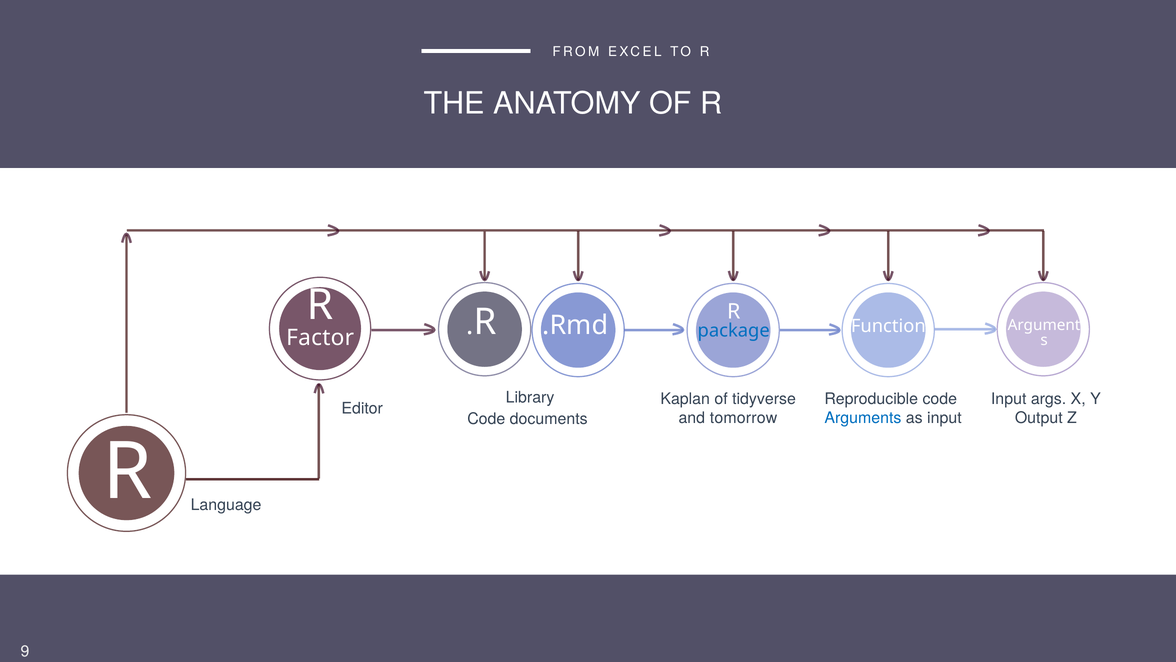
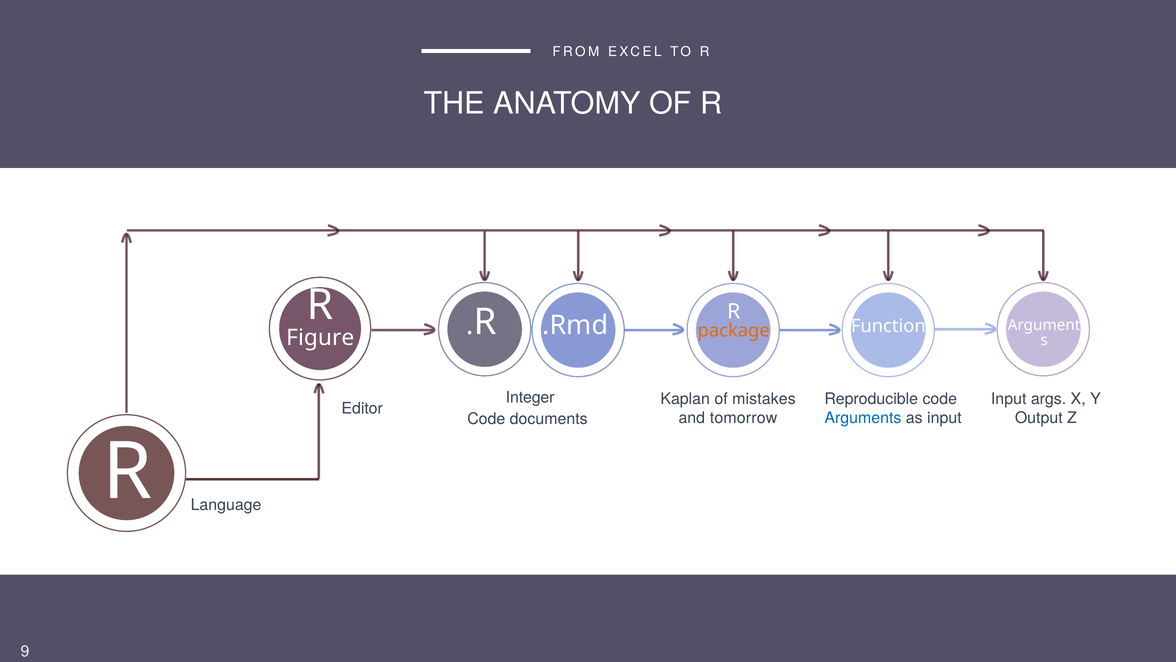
package colour: blue -> orange
Factor: Factor -> Figure
Library: Library -> Integer
tidyverse: tidyverse -> mistakes
